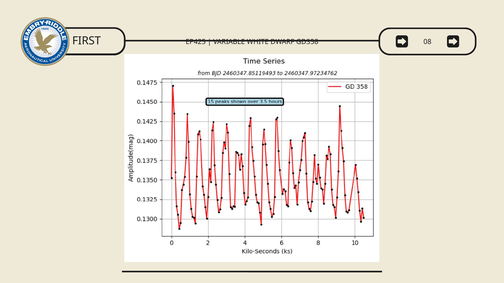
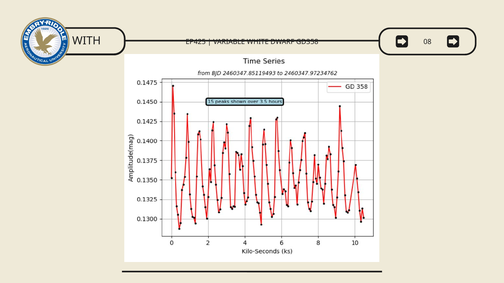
FIRST: FIRST -> WITH
